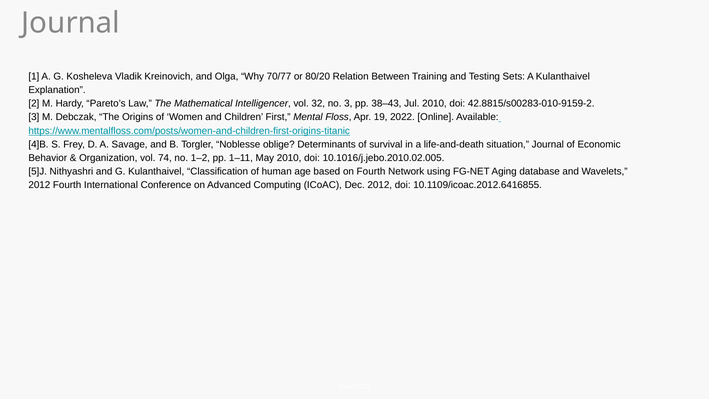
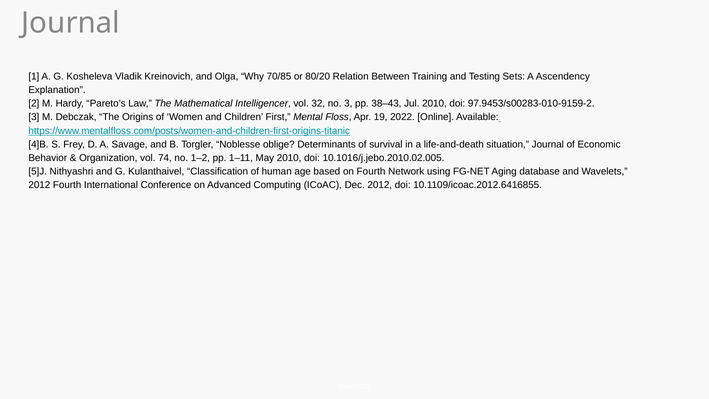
70/77: 70/77 -> 70/85
A Kulanthaivel: Kulanthaivel -> Ascendency
42.8815/s00283-010-9159-2: 42.8815/s00283-010-9159-2 -> 97.9453/s00283-010-9159-2
